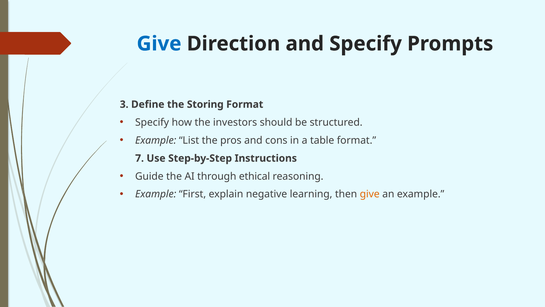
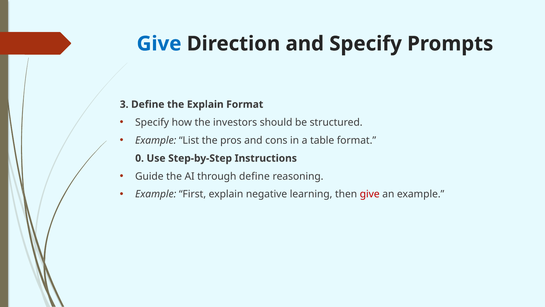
the Storing: Storing -> Explain
7: 7 -> 0
through ethical: ethical -> define
give at (370, 194) colour: orange -> red
